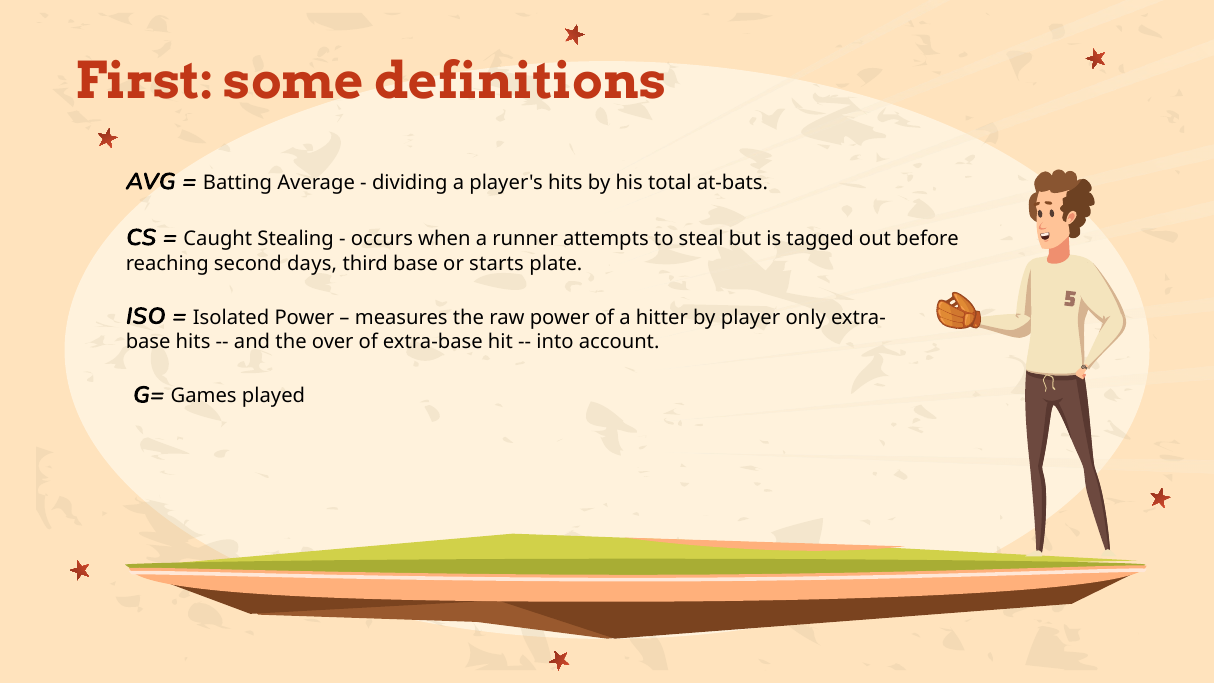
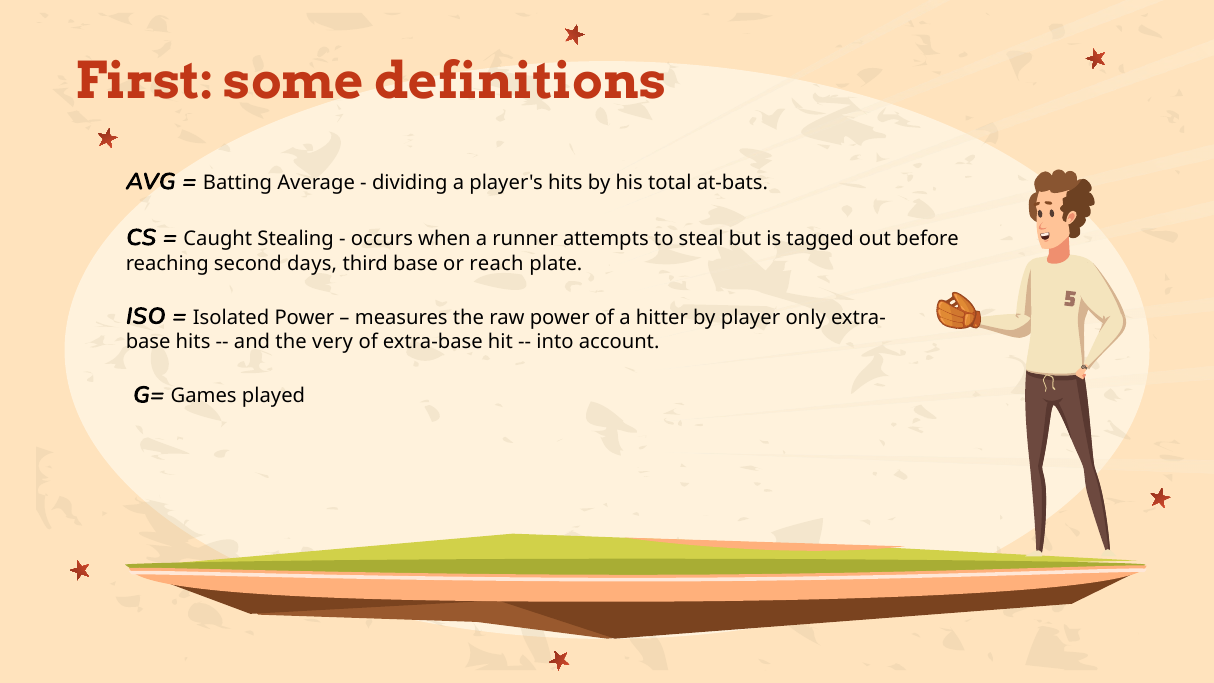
starts: starts -> reach
over: over -> very
